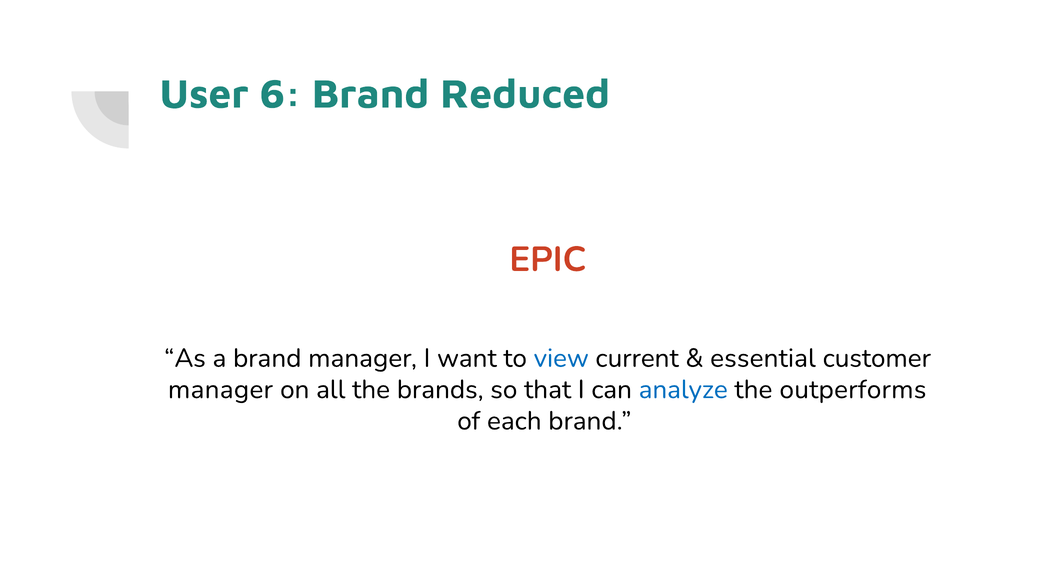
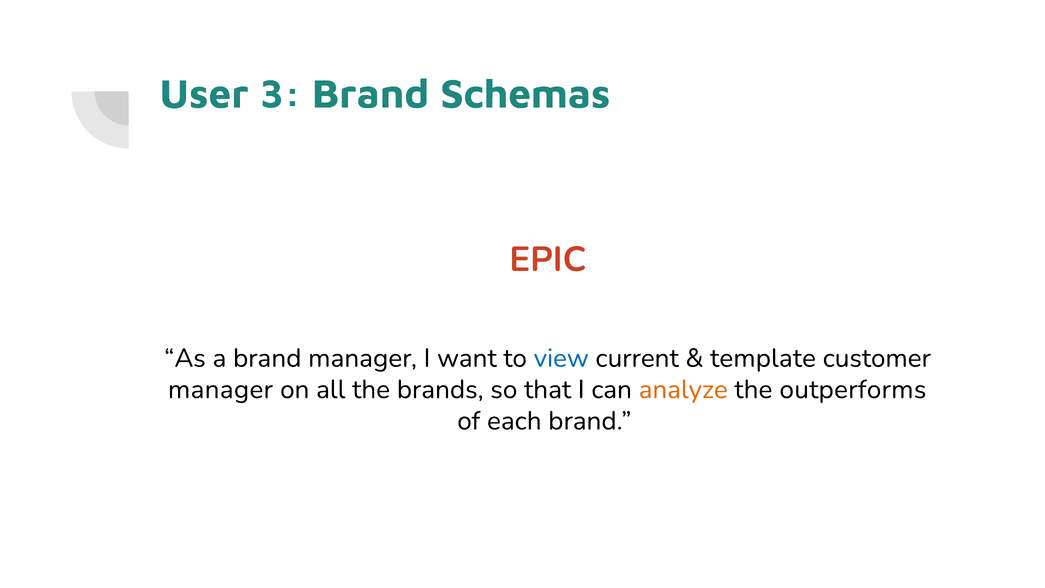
6: 6 -> 3
Reduced: Reduced -> Schemas
essential: essential -> template
analyze colour: blue -> orange
